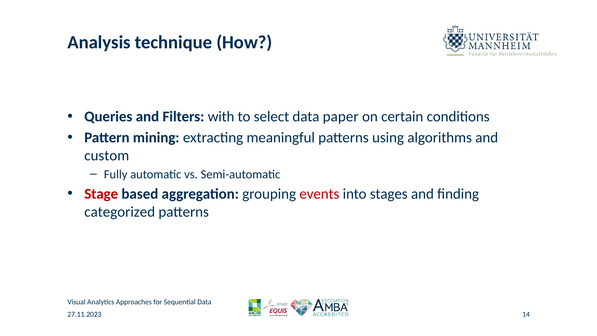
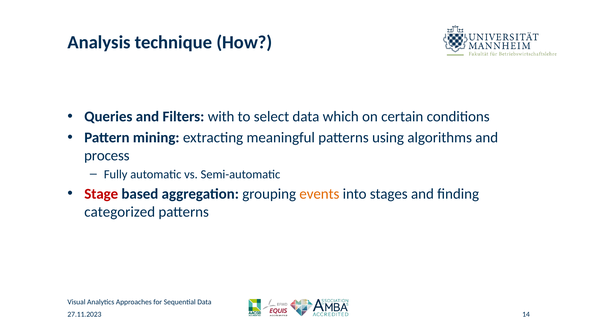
paper: paper -> which
custom: custom -> process
events colour: red -> orange
